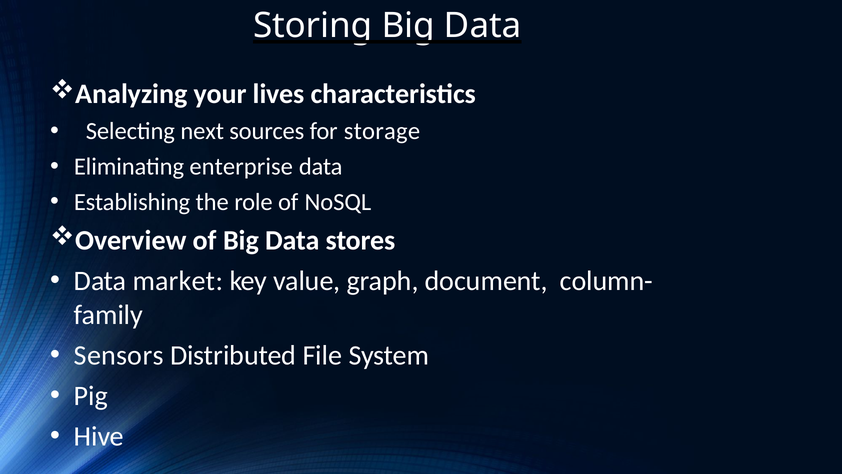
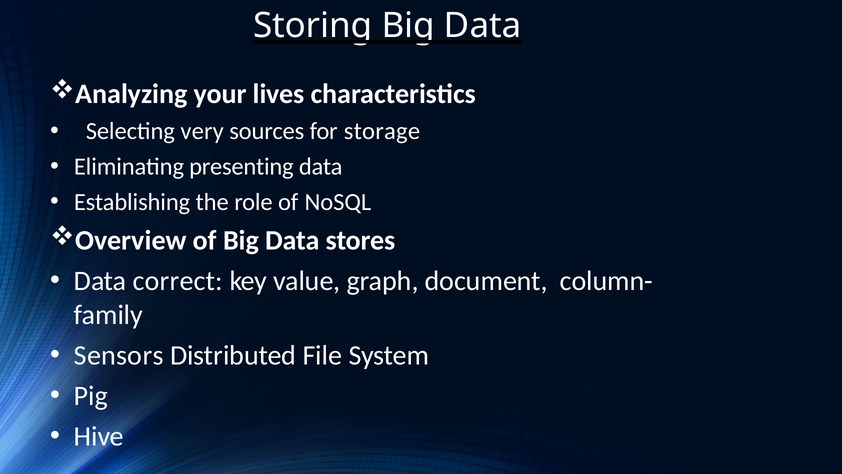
next: next -> very
enterprise: enterprise -> presenting
market: market -> correct
